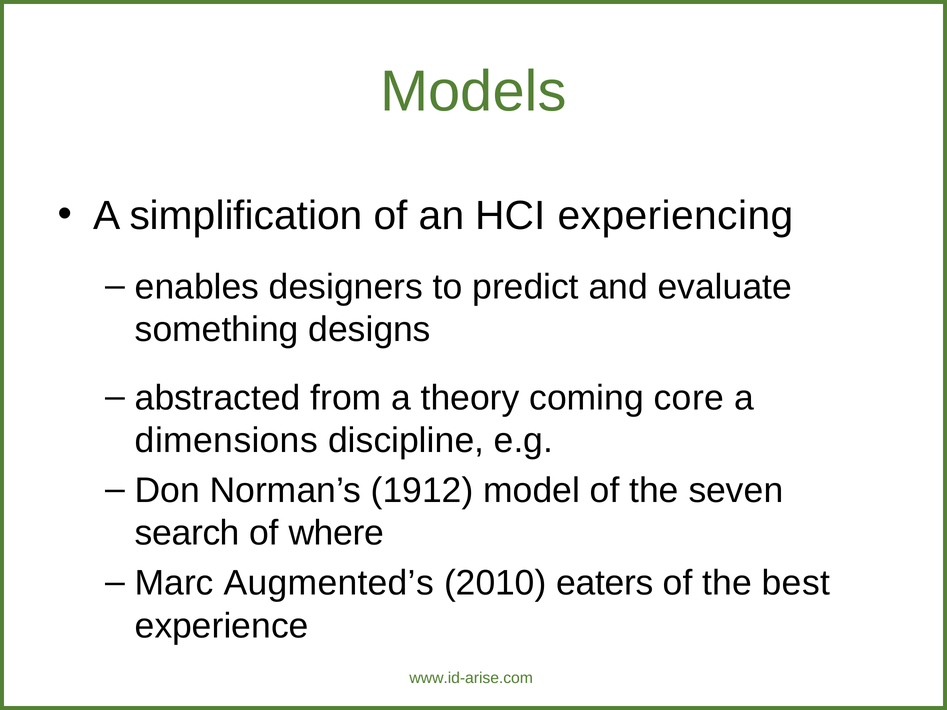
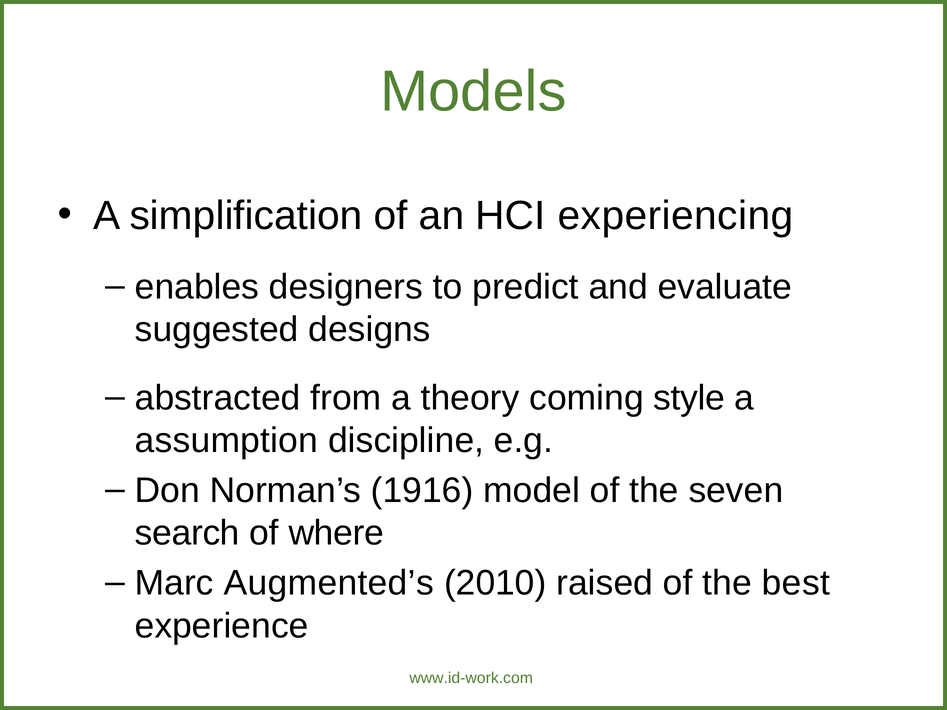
something: something -> suggested
core: core -> style
dimensions: dimensions -> assumption
1912: 1912 -> 1916
eaters: eaters -> raised
www.id-arise.com: www.id-arise.com -> www.id-work.com
